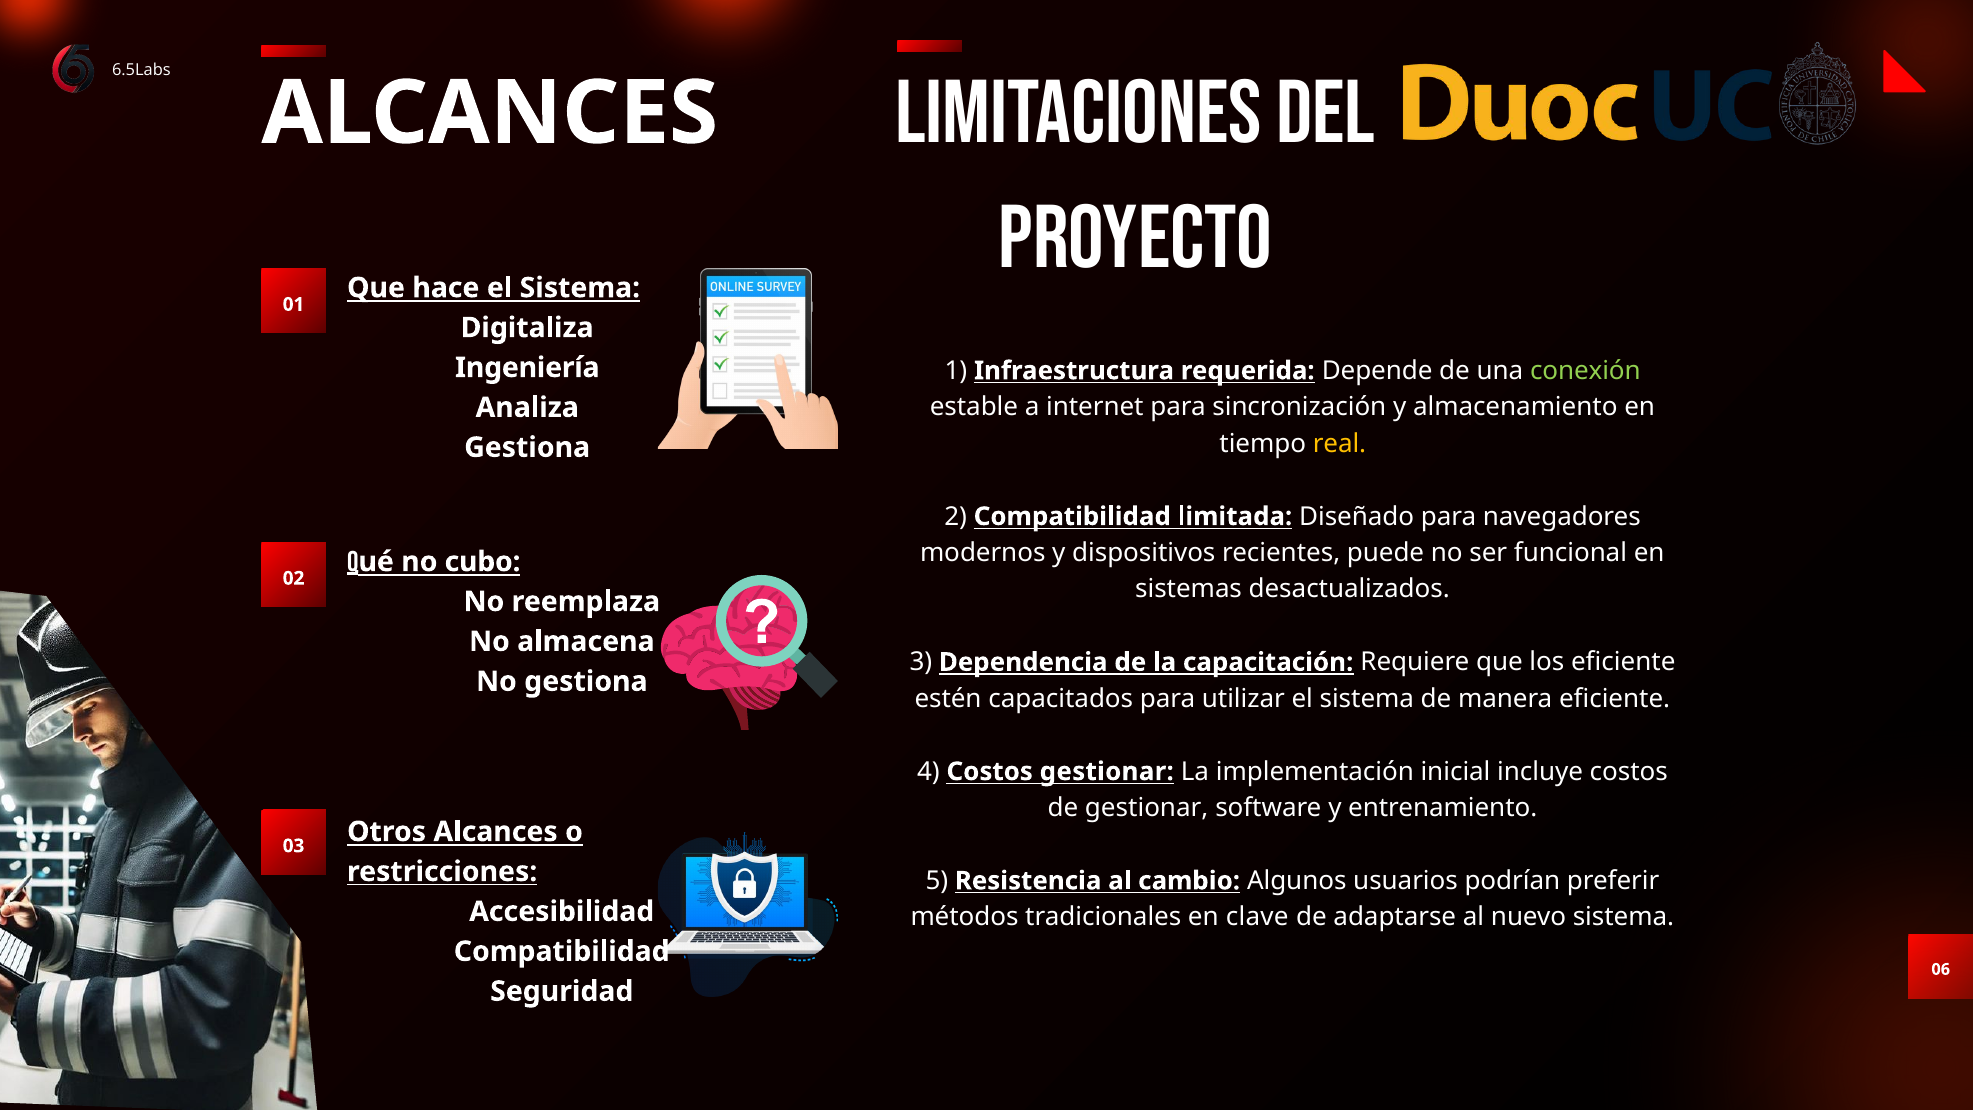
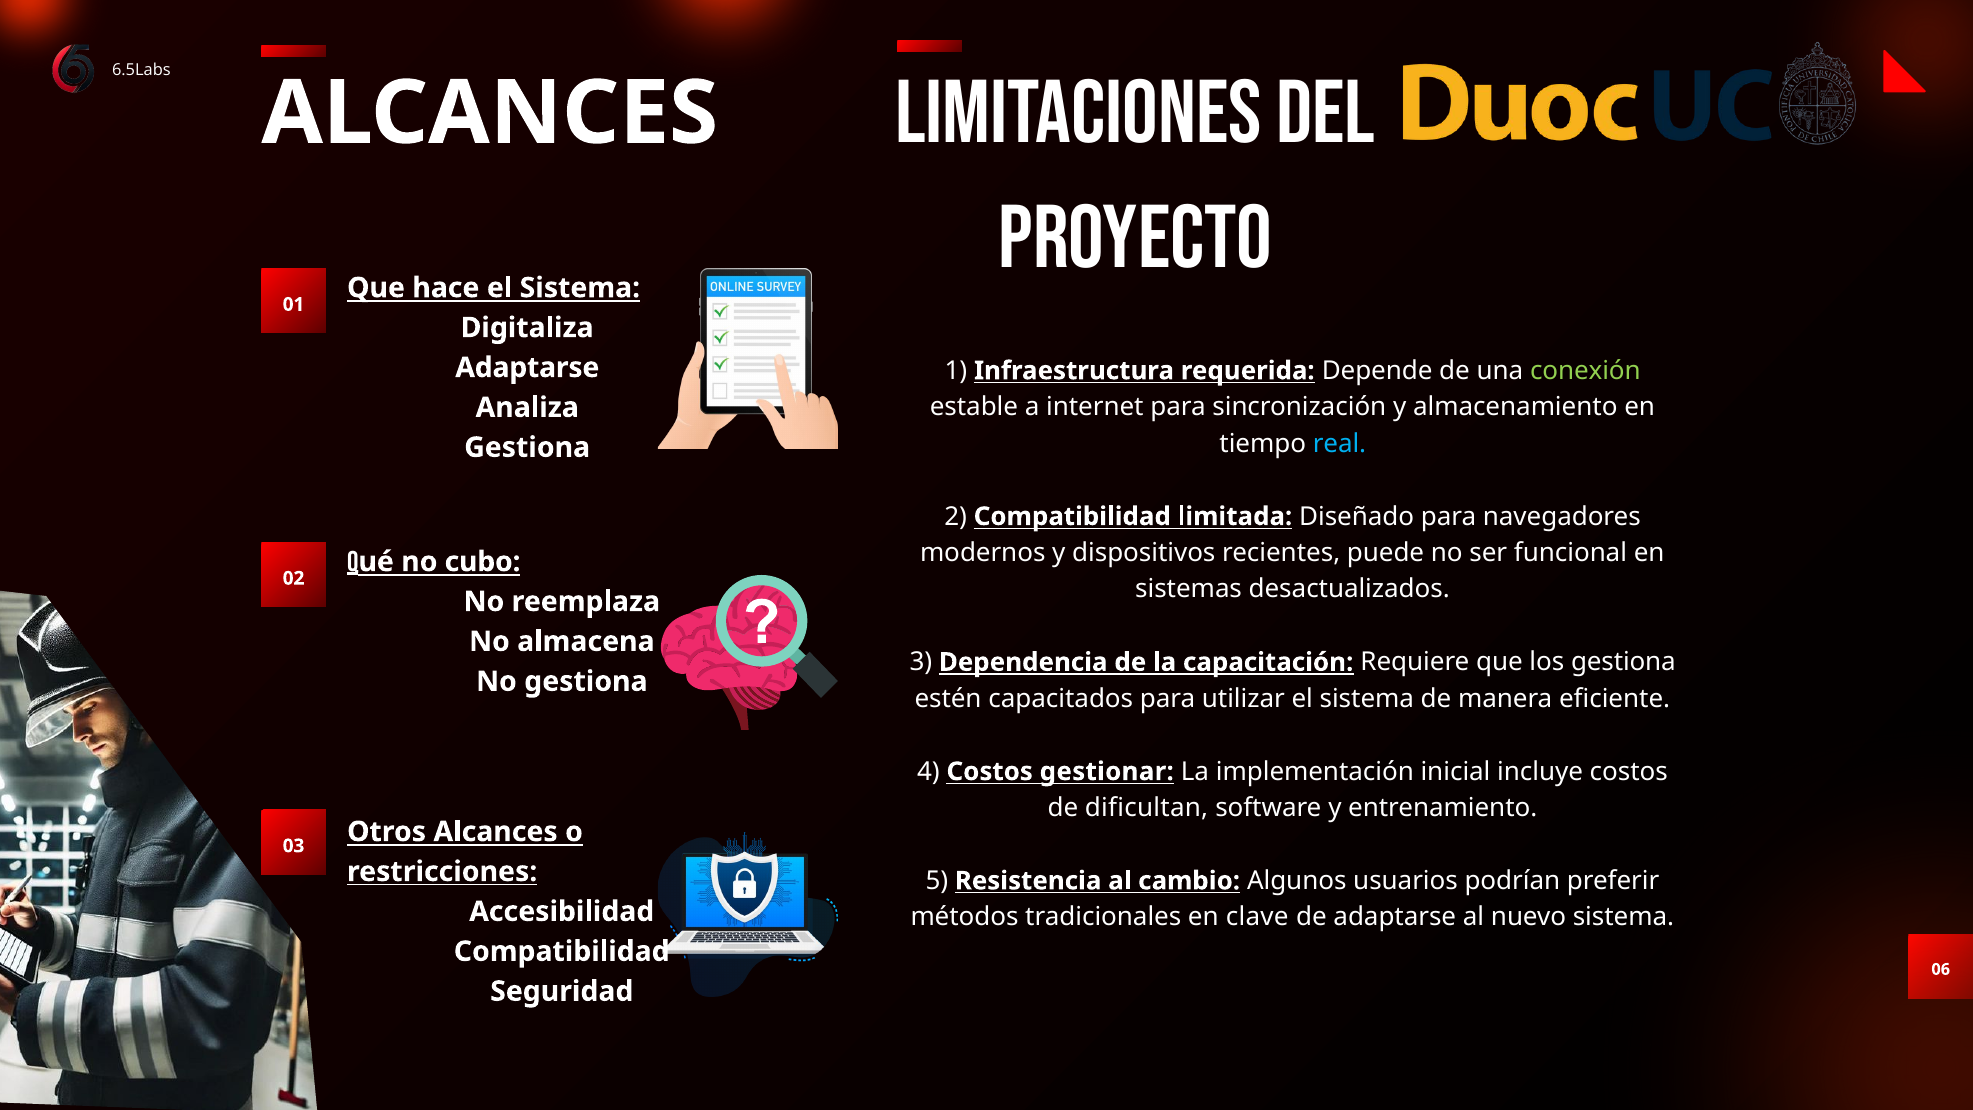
Ingeniería at (527, 368): Ingeniería -> Adaptarse
real colour: yellow -> light blue
los eficiente: eficiente -> gestiona
de gestionar: gestionar -> dificultan
